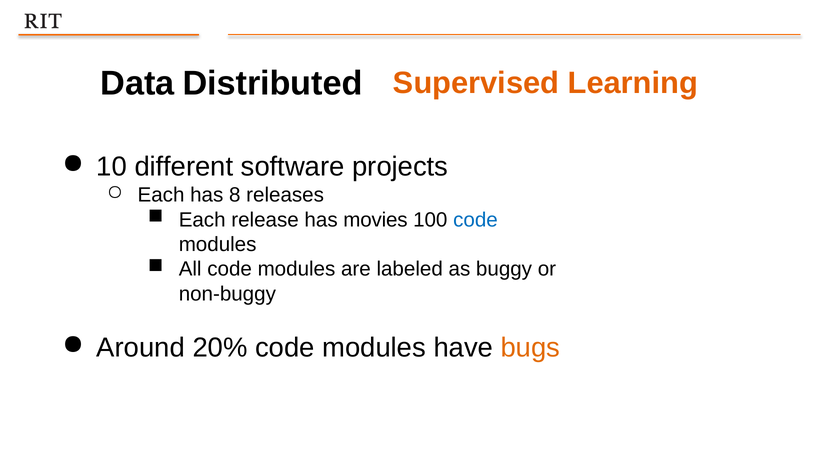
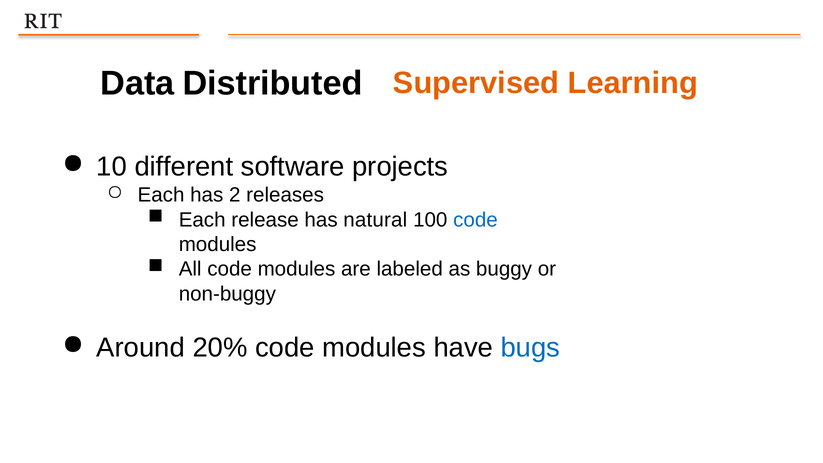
8: 8 -> 2
movies: movies -> natural
bugs colour: orange -> blue
